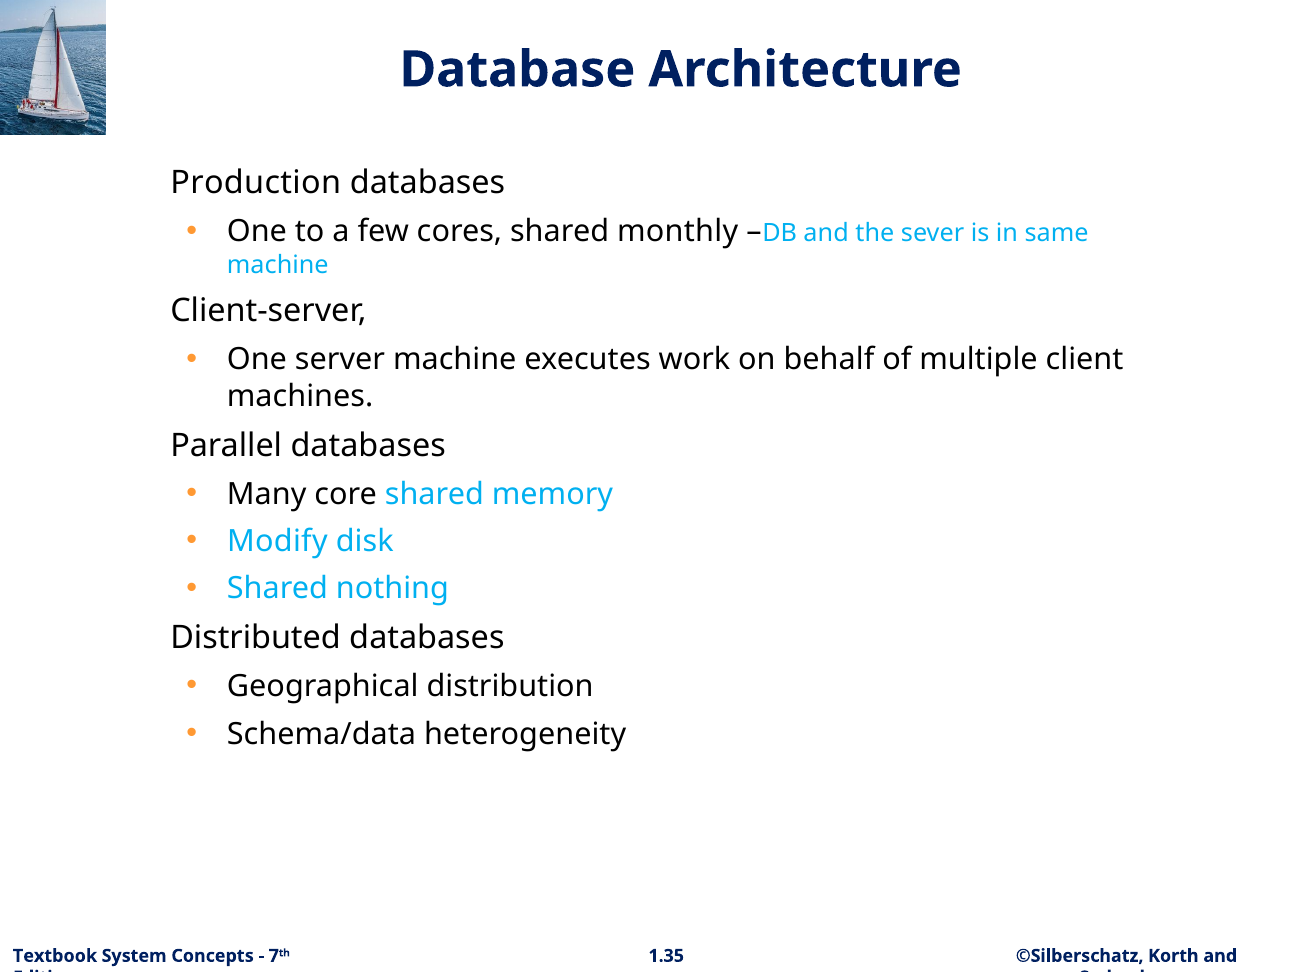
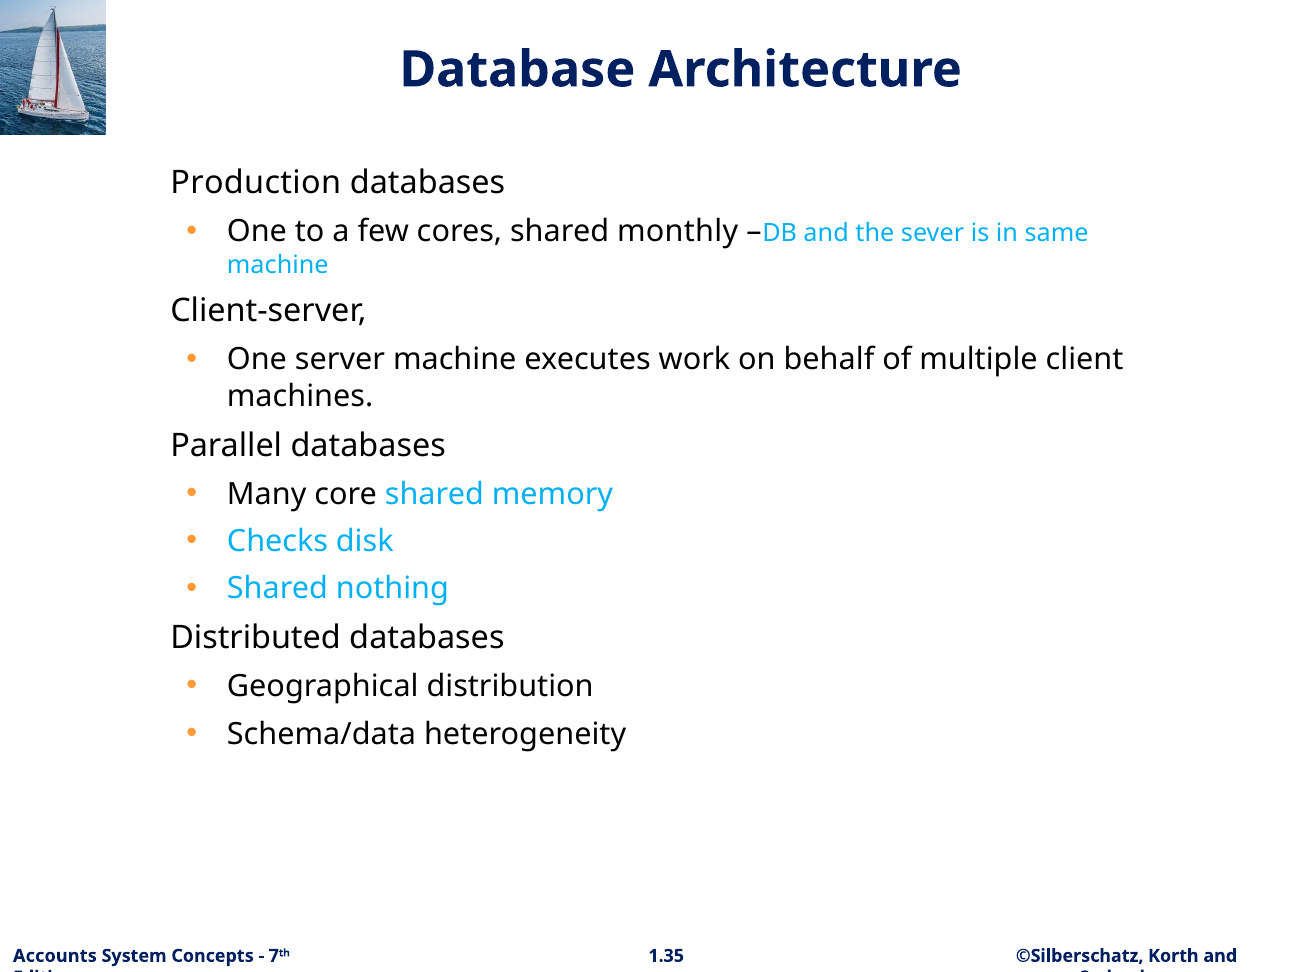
Modify: Modify -> Checks
Textbook: Textbook -> Accounts
